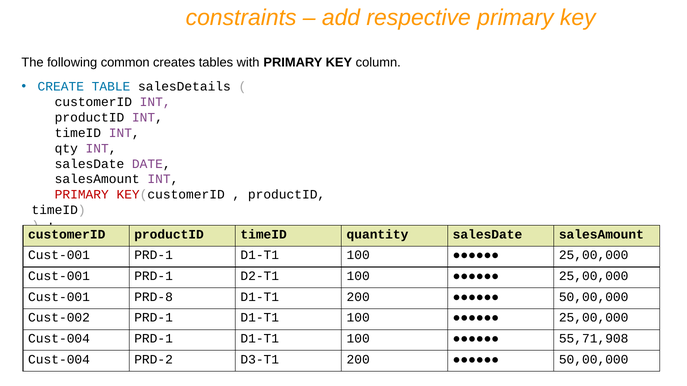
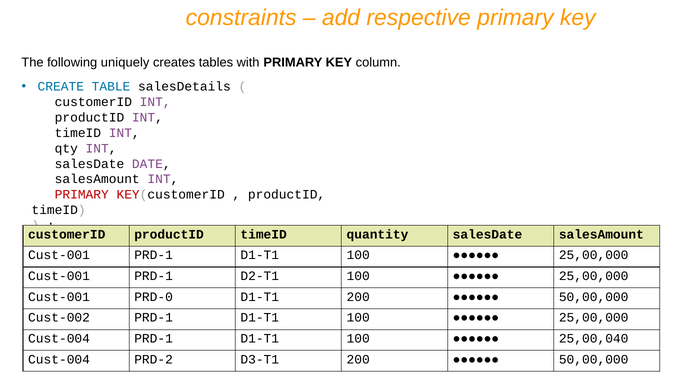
common: common -> uniquely
PRD-8: PRD-8 -> PRD-0
55,71,908: 55,71,908 -> 25,00,040
